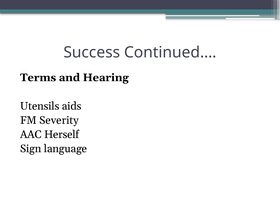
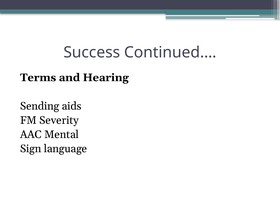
Utensils: Utensils -> Sending
Herself: Herself -> Mental
